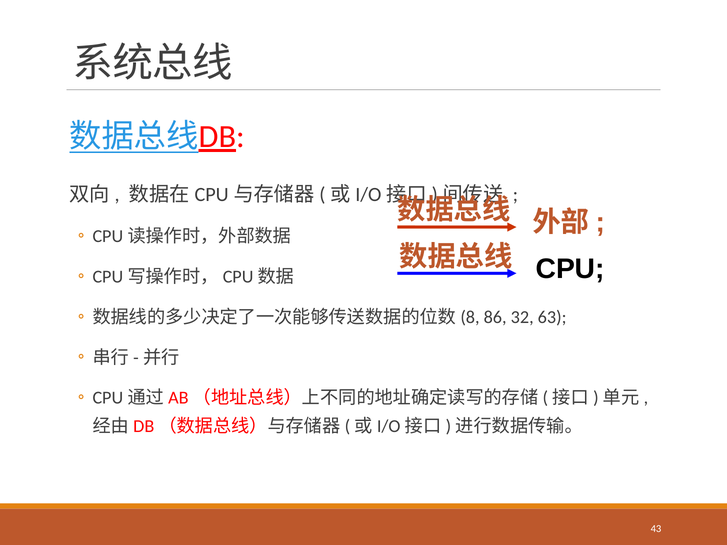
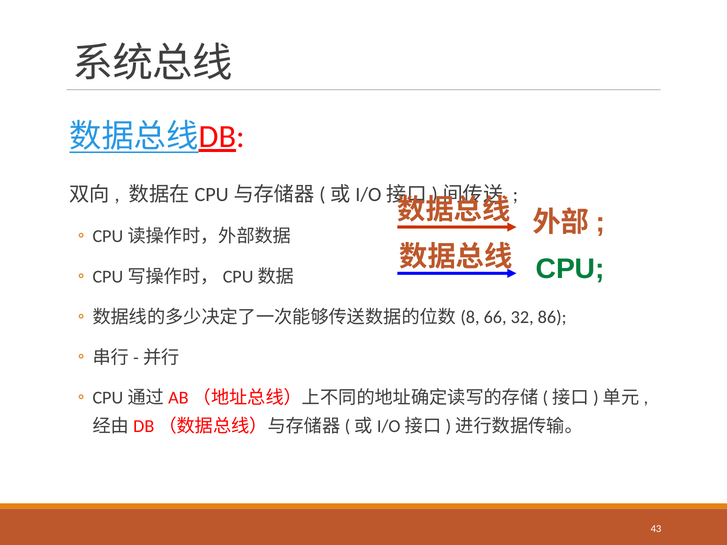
CPU colour: black -> green
86: 86 -> 66
63: 63 -> 86
